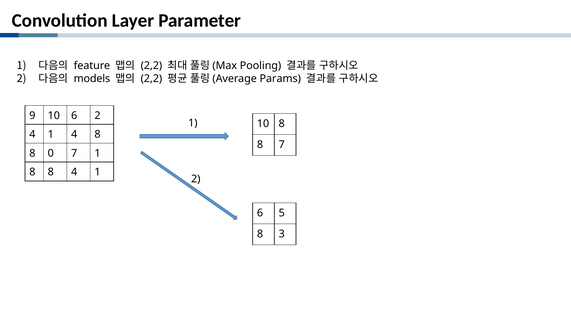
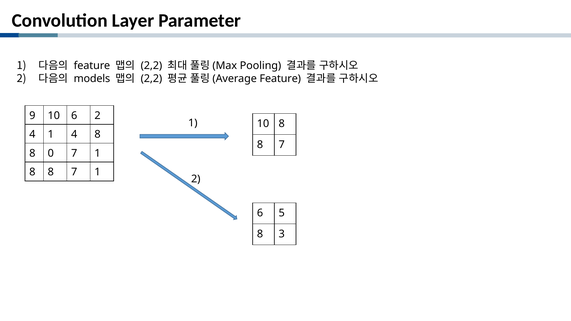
Params at (280, 79): Params -> Feature
4 at (74, 172): 4 -> 7
